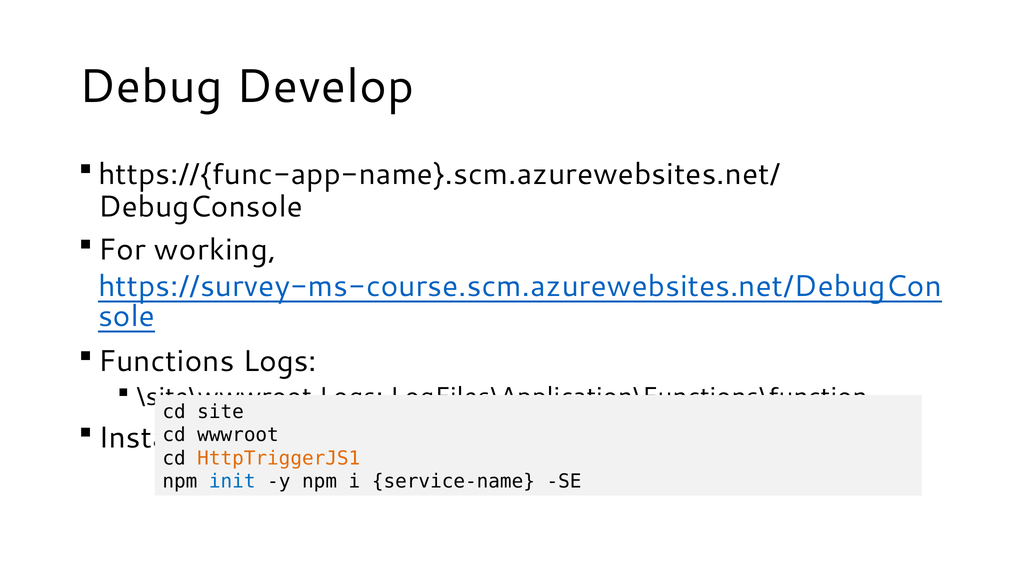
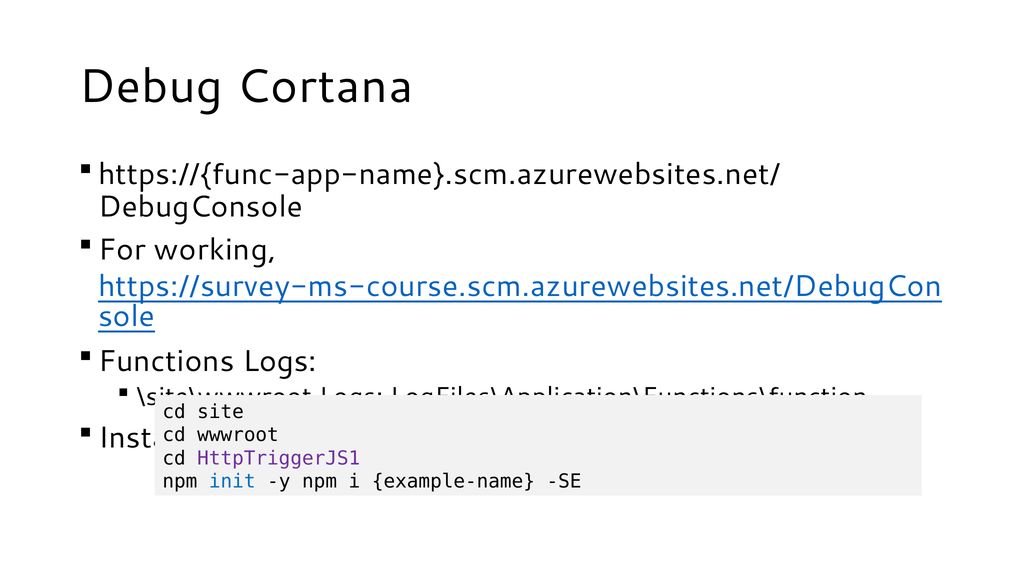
Develop: Develop -> Cortana
HttpTriggerJS1 colour: orange -> purple
service-name: service-name -> example-name
